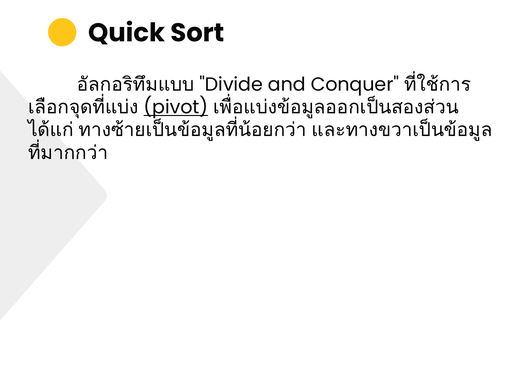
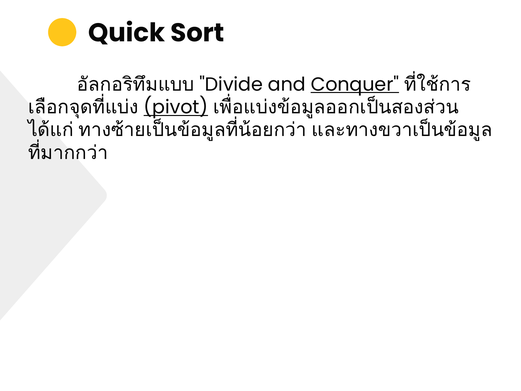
Conquer underline: none -> present
